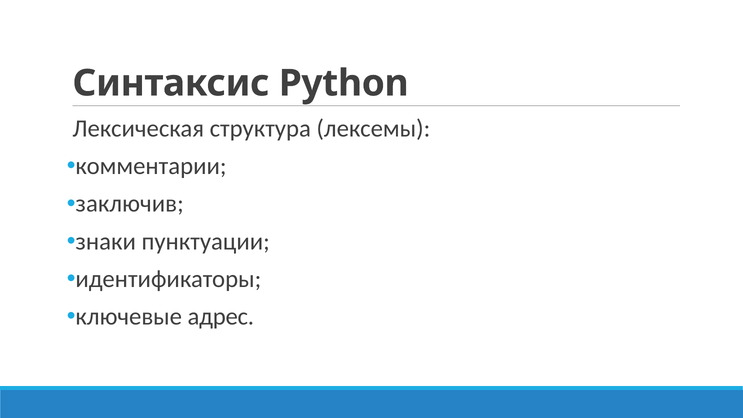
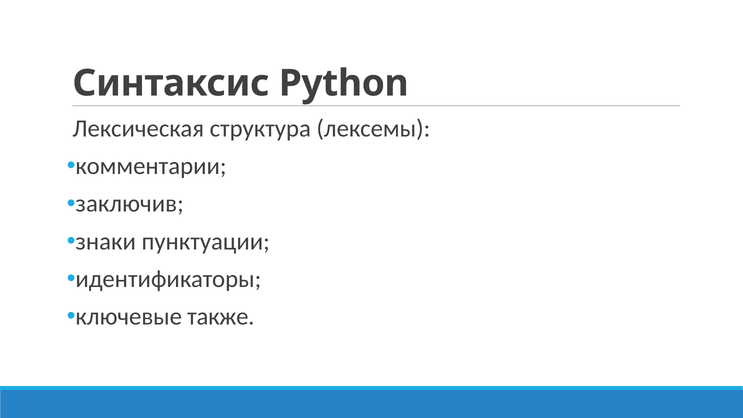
адрес: адрес -> также
